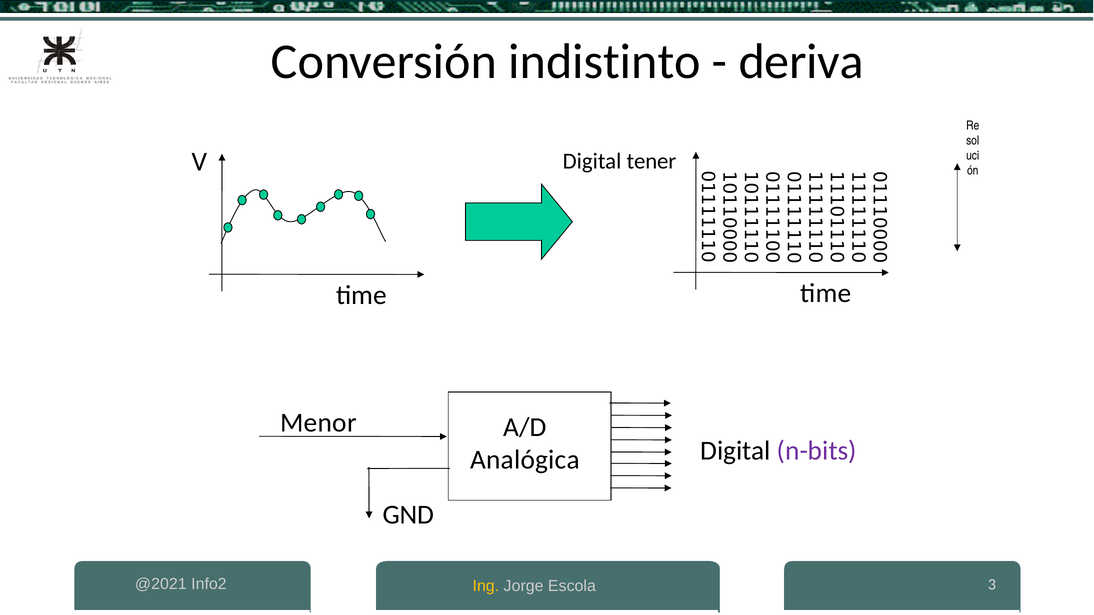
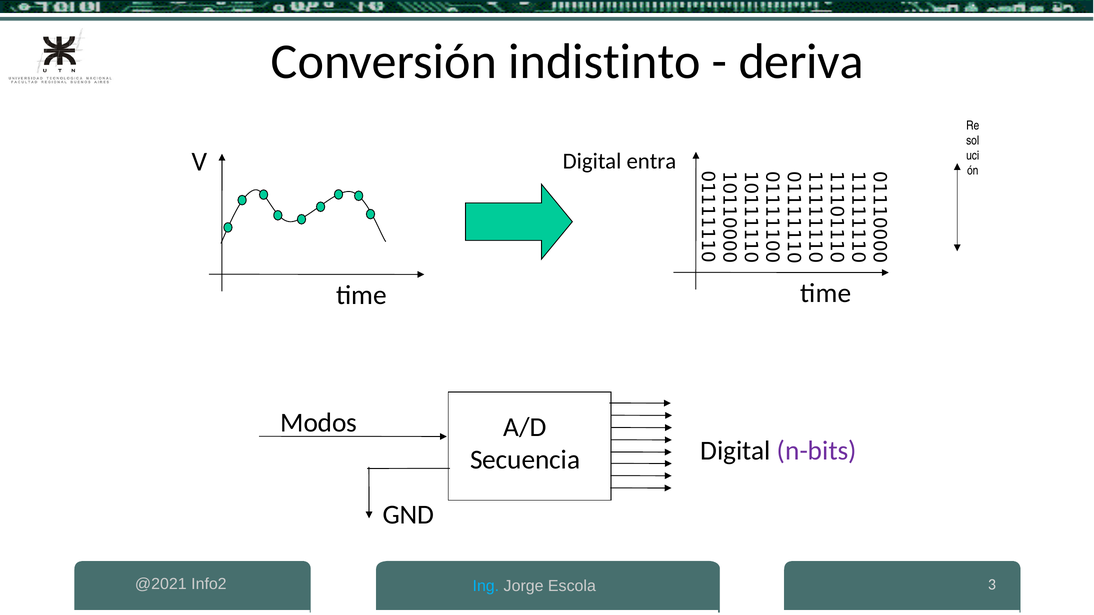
tener: tener -> entra
Menor: Menor -> Modos
Analógica: Analógica -> Secuencia
Ing colour: yellow -> light blue
